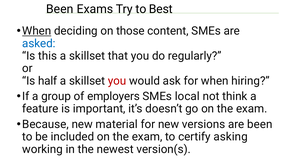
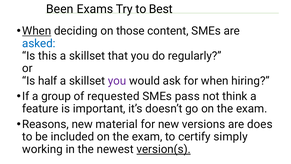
you at (117, 81) colour: red -> purple
employers: employers -> requested
local: local -> pass
Because: Because -> Reasons
are been: been -> does
asking: asking -> simply
version(s underline: none -> present
